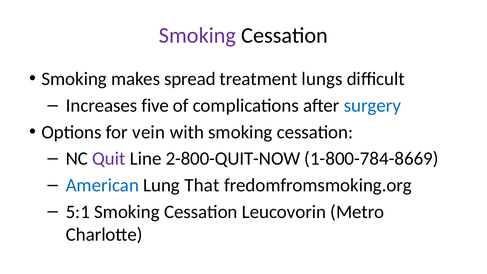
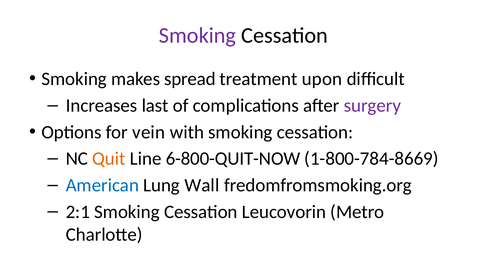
lungs: lungs -> upon
five: five -> last
surgery colour: blue -> purple
Quit colour: purple -> orange
2-800-QUIT-NOW: 2-800-QUIT-NOW -> 6-800-QUIT-NOW
That: That -> Wall
5:1: 5:1 -> 2:1
